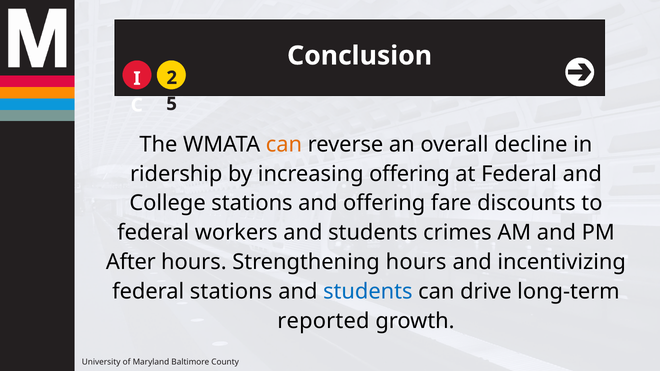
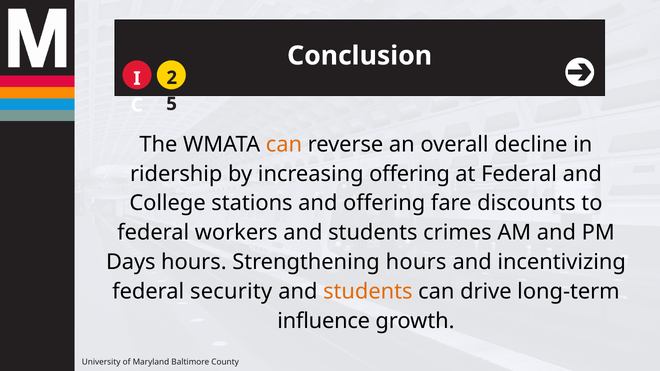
After: After -> Days
federal stations: stations -> security
students at (368, 292) colour: blue -> orange
reported: reported -> influence
